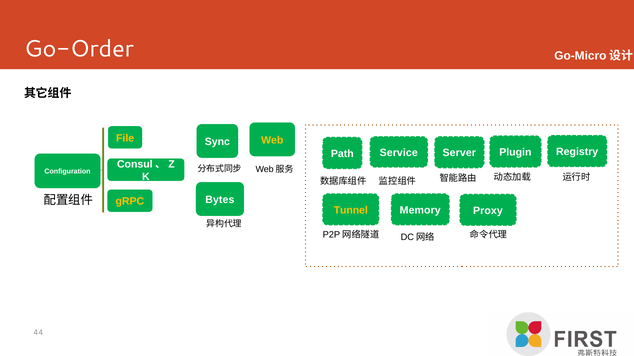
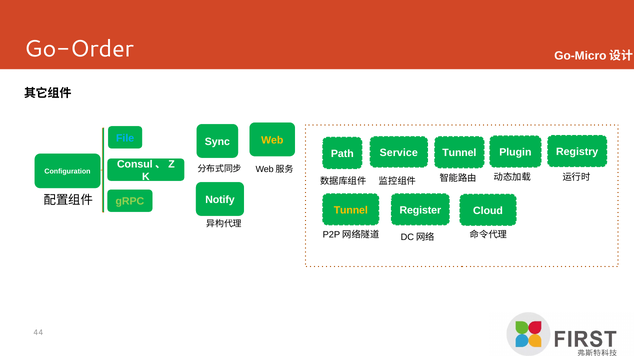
File colour: yellow -> light blue
Server at (459, 153): Server -> Tunnel
Bytes: Bytes -> Notify
gRPC colour: yellow -> light green
Memory: Memory -> Register
Proxy: Proxy -> Cloud
